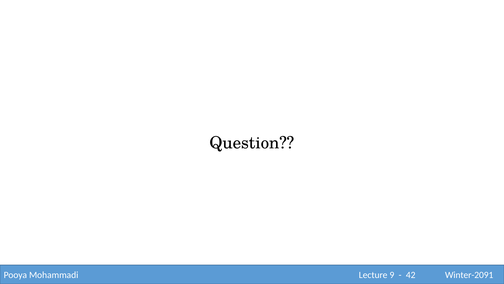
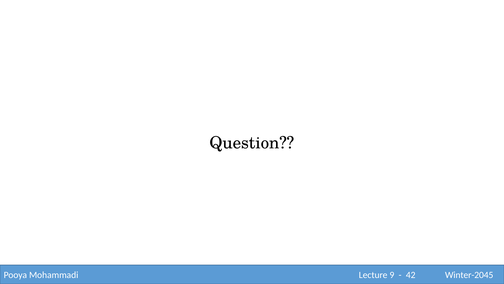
Winter-2091: Winter-2091 -> Winter-2045
